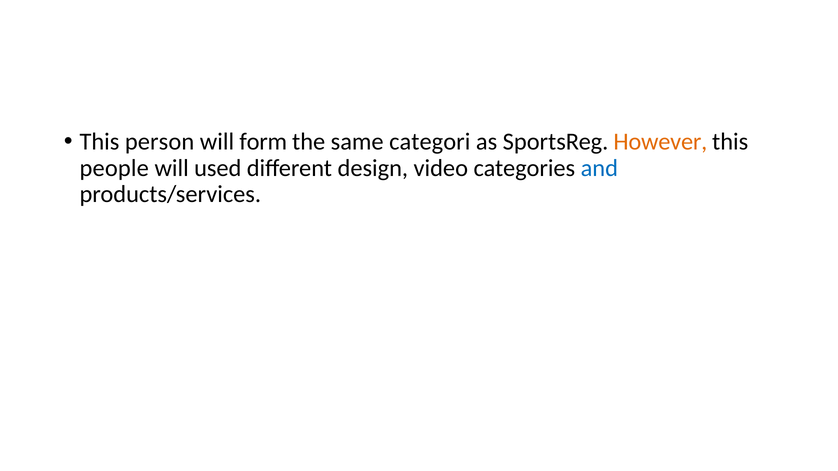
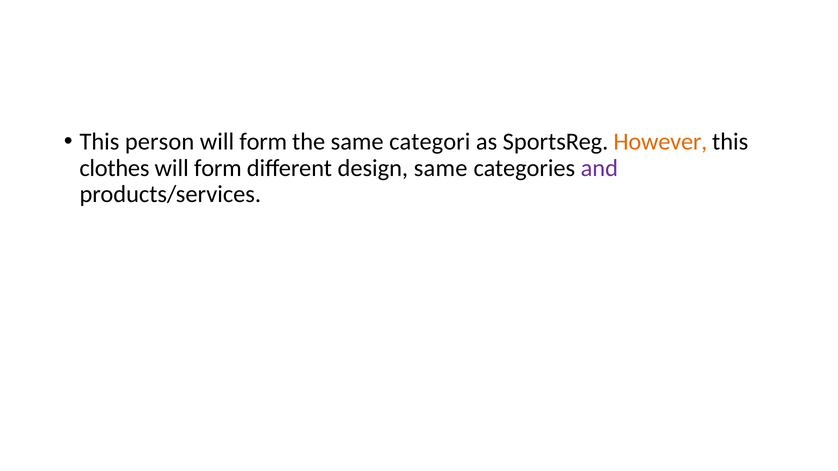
people: people -> clothes
used at (218, 168): used -> form
design video: video -> same
and colour: blue -> purple
